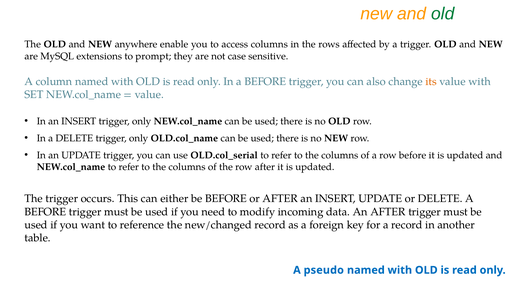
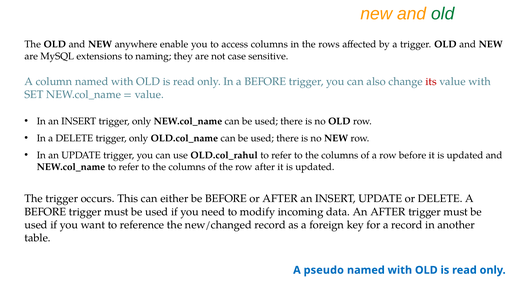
prompt: prompt -> naming
its colour: orange -> red
OLD.col_serial: OLD.col_serial -> OLD.col_rahul
